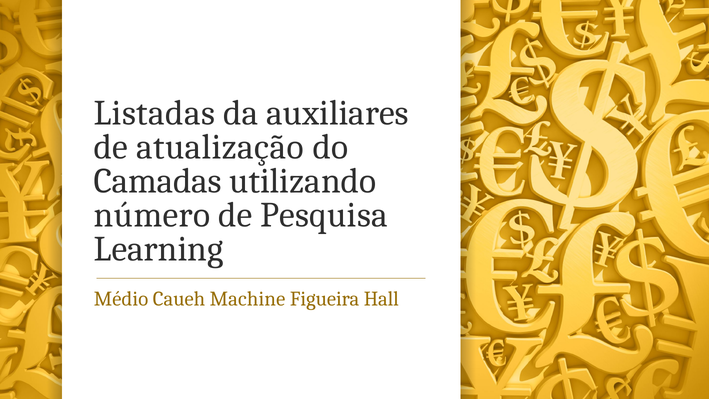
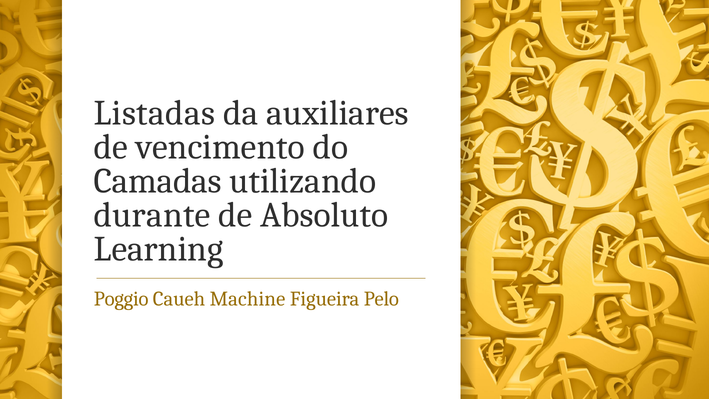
atualização: atualização -> vencimento
número: número -> durante
Pesquisa: Pesquisa -> Absoluto
Médio: Médio -> Poggio
Hall: Hall -> Pelo
